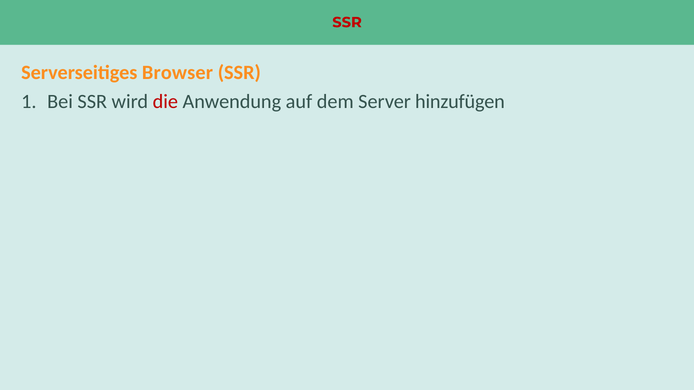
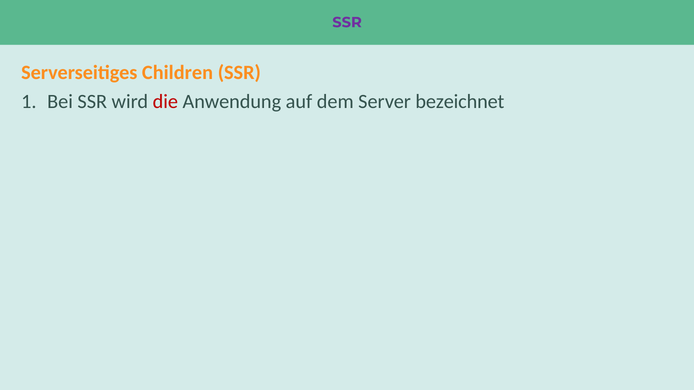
SSR at (347, 22) colour: red -> purple
Browser: Browser -> Children
hinzufügen: hinzufügen -> bezeichnet
